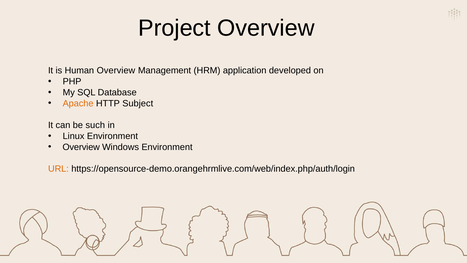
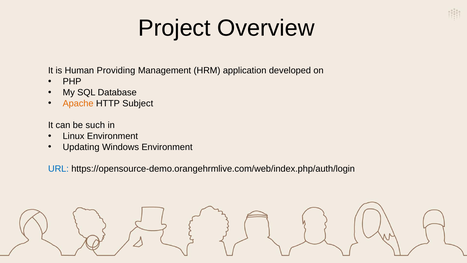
Human Overview: Overview -> Providing
Overview at (81, 147): Overview -> Updating
URL colour: orange -> blue
